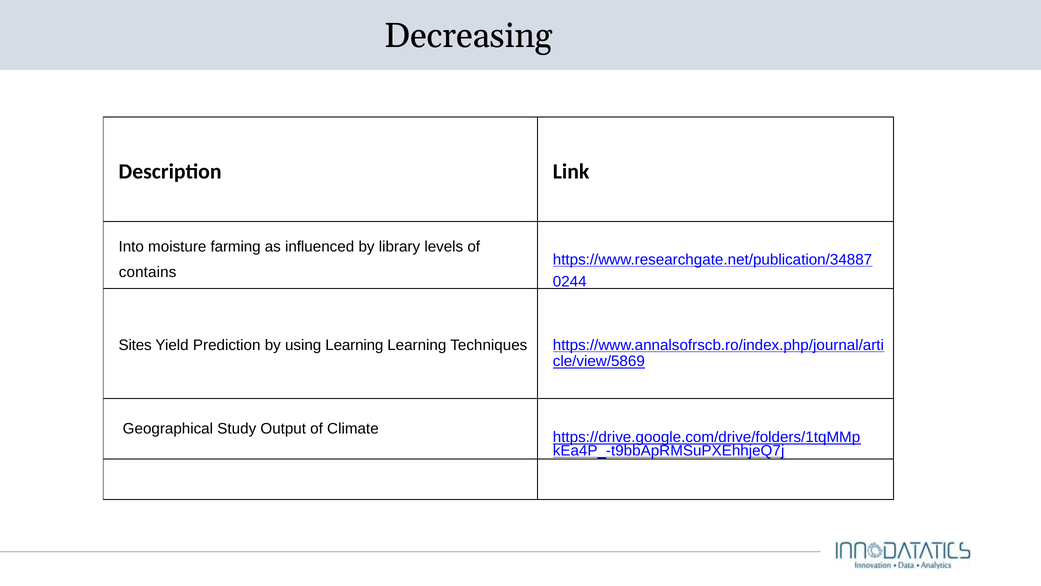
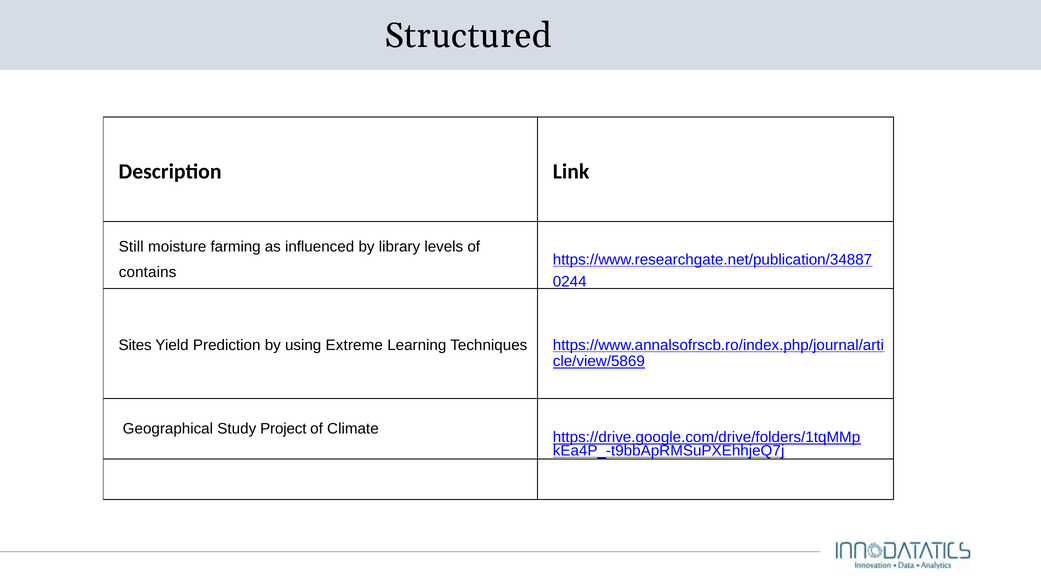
Decreasing: Decreasing -> Structured
Into: Into -> Still
using Learning: Learning -> Extreme
Output: Output -> Project
